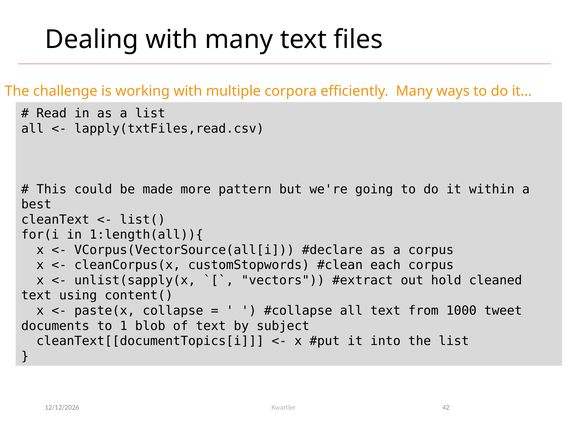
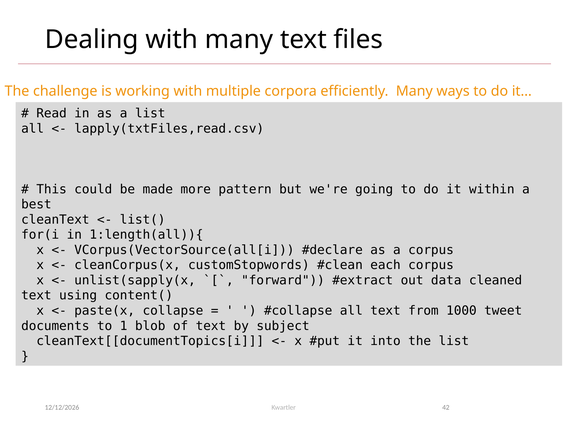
vectors: vectors -> forward
hold: hold -> data
